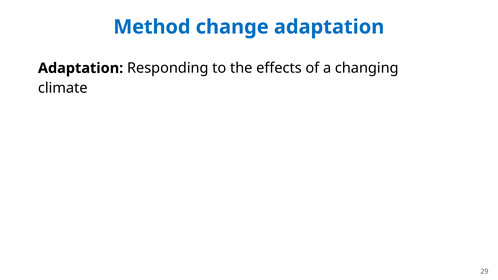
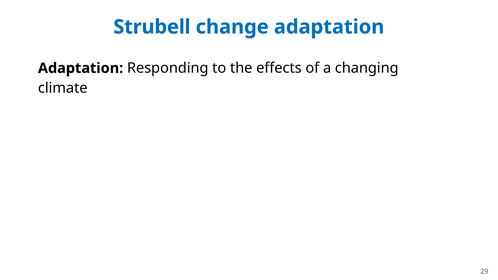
Method: Method -> Strubell
